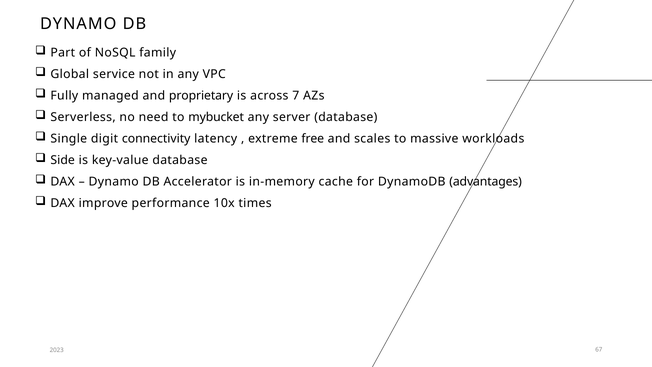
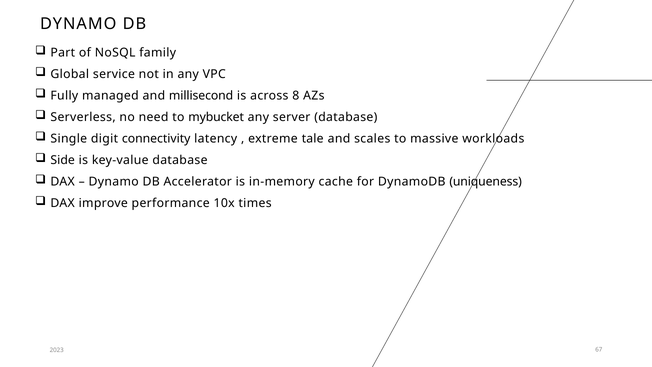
proprietary: proprietary -> millisecond
7: 7 -> 8
free: free -> tale
advantages: advantages -> uniqueness
